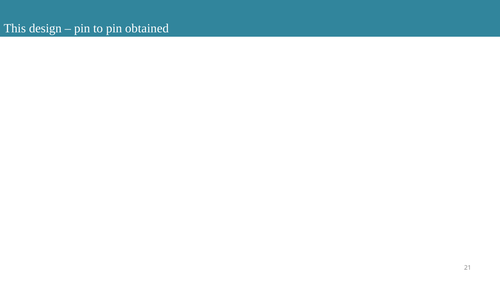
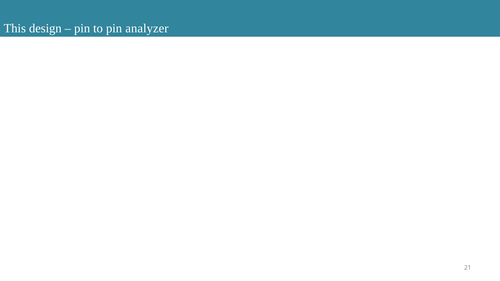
obtained: obtained -> analyzer
